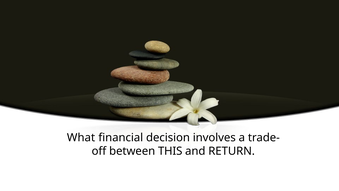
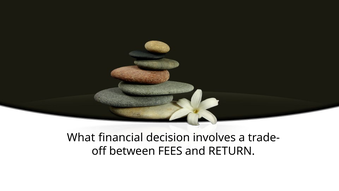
THIS: THIS -> FEES
